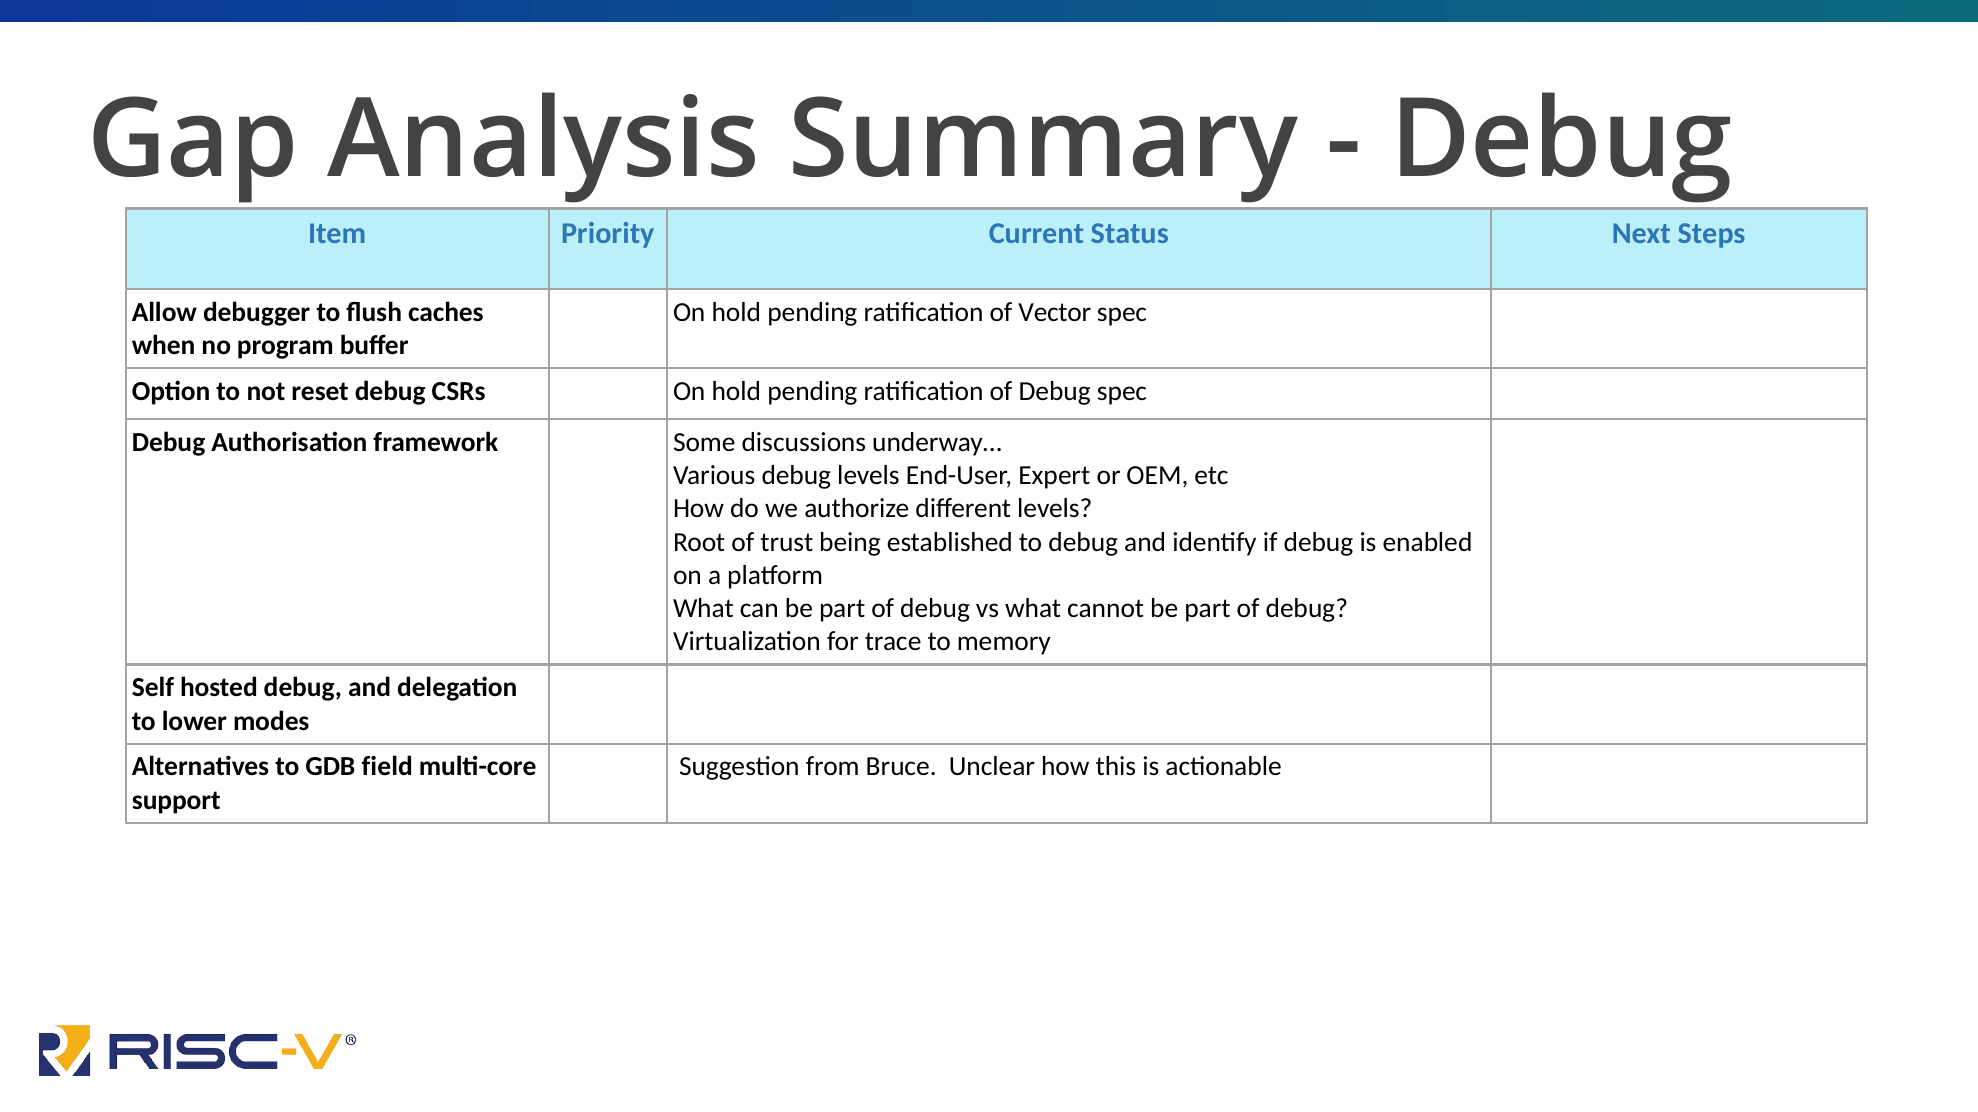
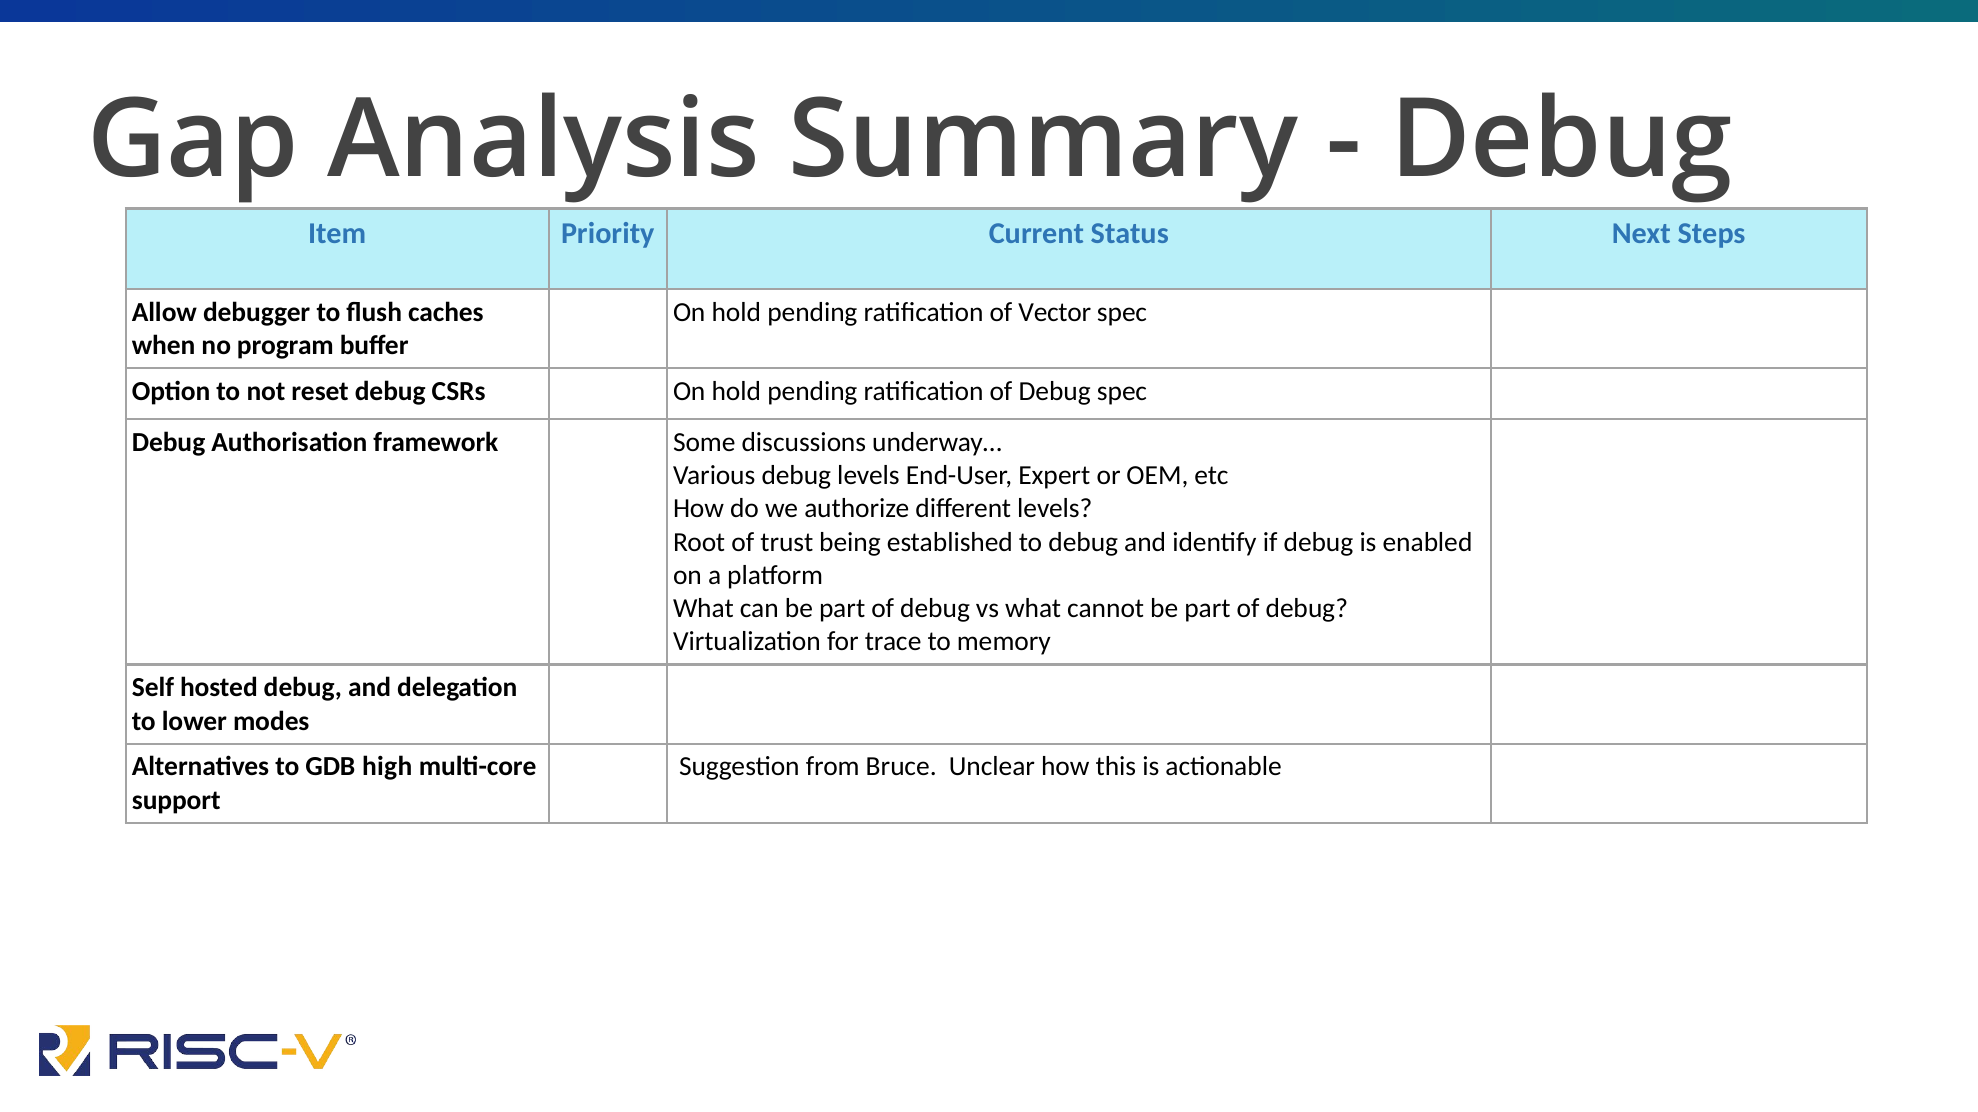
field: field -> high
